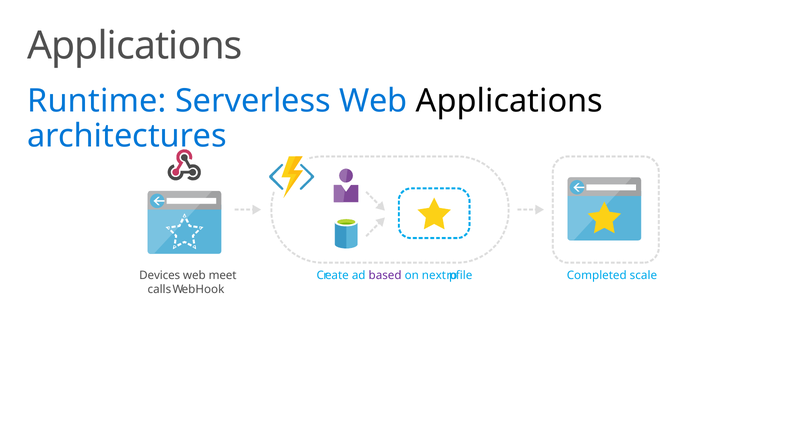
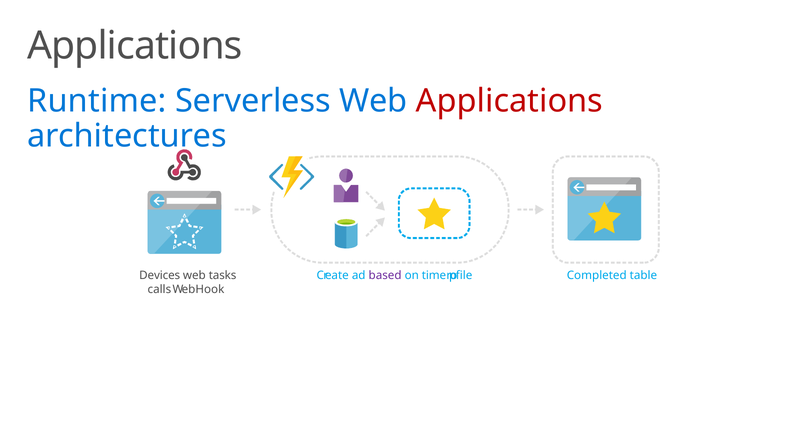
Applications at (509, 101) colour: black -> red
meet: meet -> tasks
next: next -> time
scale: scale -> table
